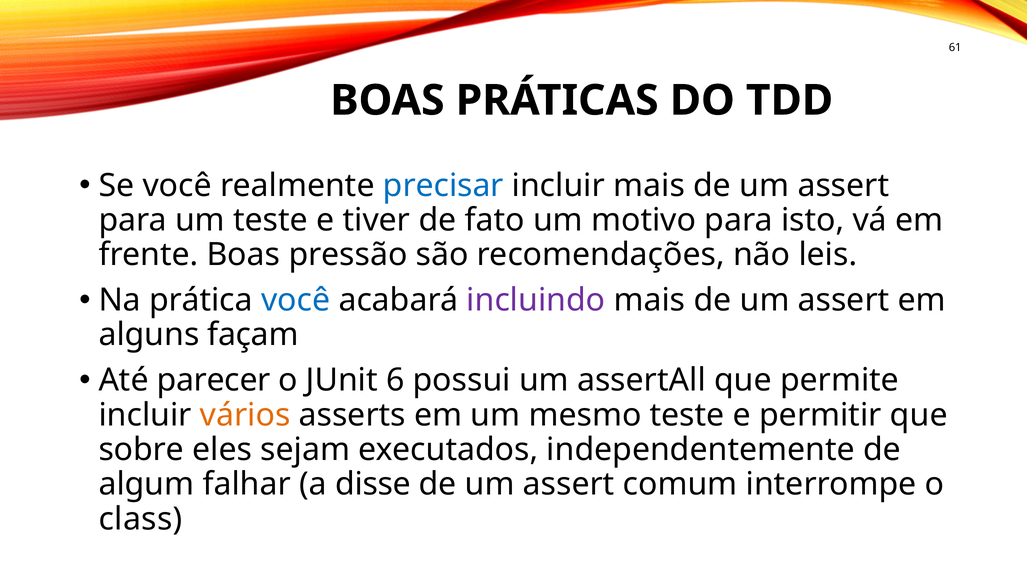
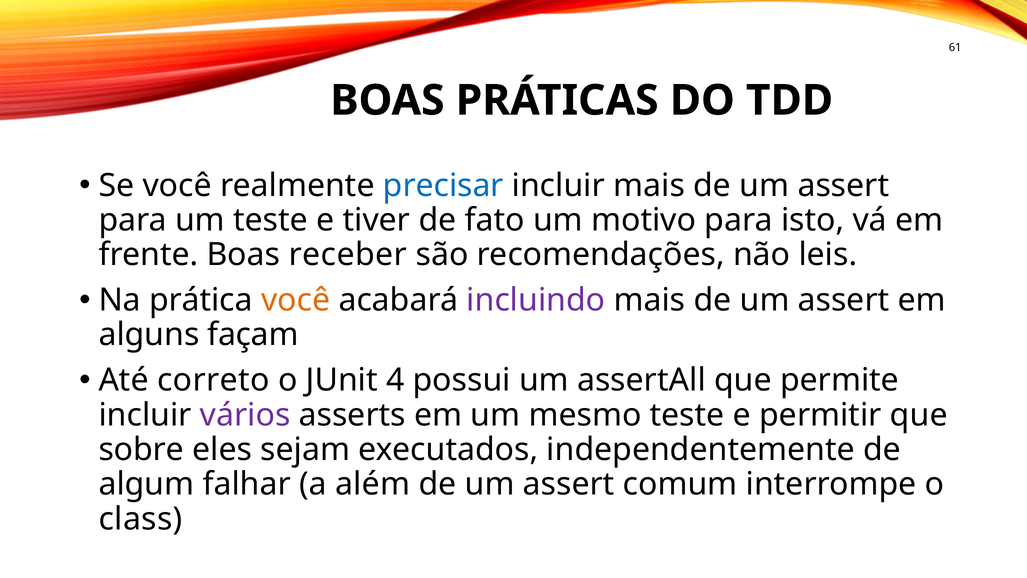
pressão: pressão -> receber
você at (296, 300) colour: blue -> orange
parecer: parecer -> correto
6: 6 -> 4
vários colour: orange -> purple
disse: disse -> além
